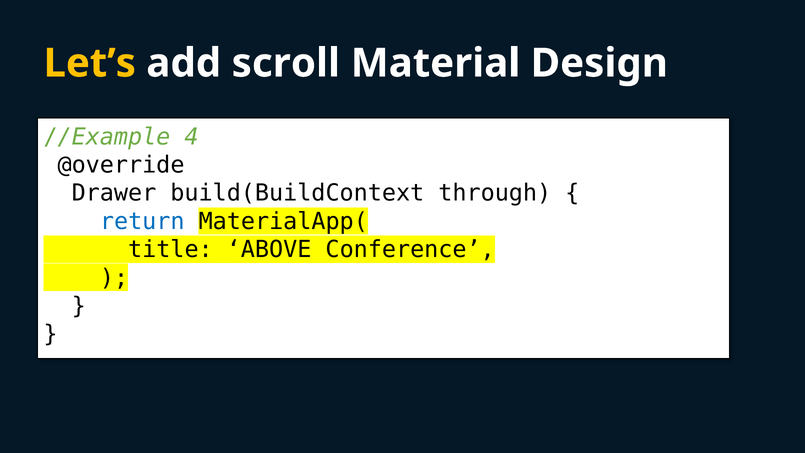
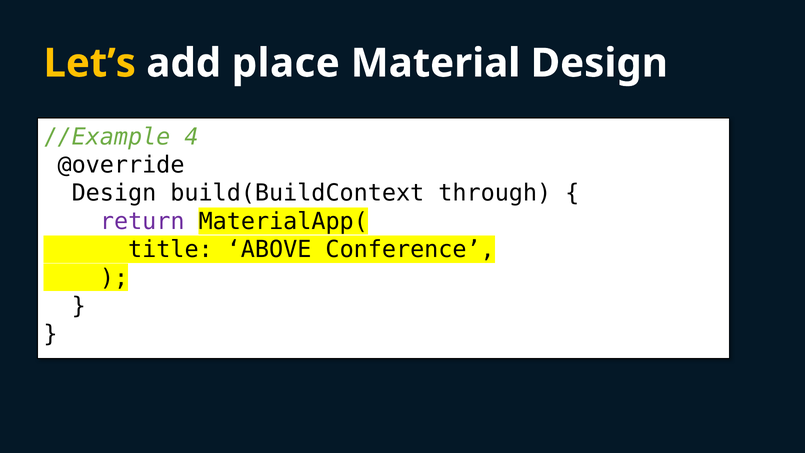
scroll: scroll -> place
Drawer at (114, 193): Drawer -> Design
return colour: blue -> purple
